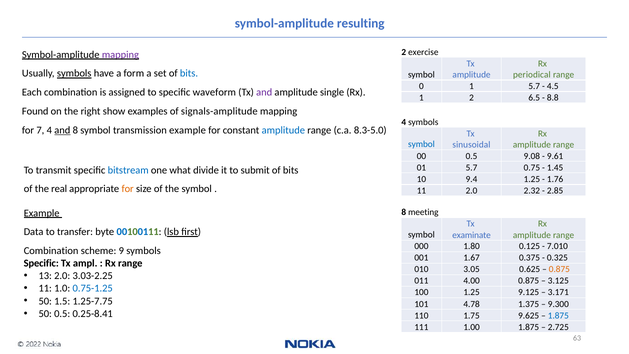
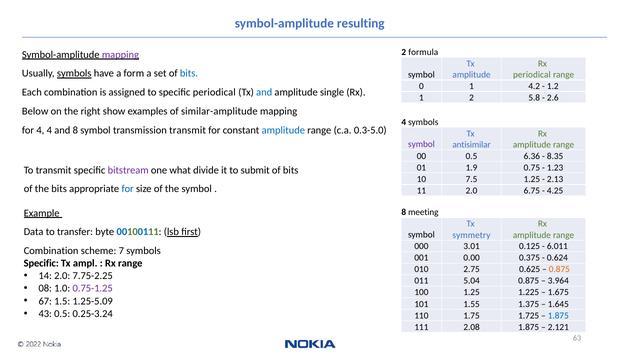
exercise: exercise -> formula
1 5.7: 5.7 -> 4.2
4.5: 4.5 -> 1.2
specific waveform: waveform -> periodical
and at (264, 92) colour: purple -> blue
6.5: 6.5 -> 5.8
8.8: 8.8 -> 2.6
Found: Found -> Below
signals-amplitude: signals-amplitude -> similar-amplitude
for 7: 7 -> 4
and at (62, 130) underline: present -> none
transmission example: example -> transmit
8.3-5.0: 8.3-5.0 -> 0.3-5.0
symbol at (421, 144) colour: blue -> purple
sinusoidal: sinusoidal -> antisimilar
9.08: 9.08 -> 6.36
9.61: 9.61 -> 8.35
01 5.7: 5.7 -> 1.9
1.45: 1.45 -> 1.23
bitstream colour: blue -> purple
9.4: 9.4 -> 7.5
1.76: 1.76 -> 2.13
the real: real -> bits
for at (128, 189) colour: orange -> blue
2.32: 2.32 -> 6.75
2.85: 2.85 -> 4.25
examinate: examinate -> symmetry
1.80: 1.80 -> 3.01
7.010: 7.010 -> 6.011
9: 9 -> 7
1.67: 1.67 -> 0.00
0.325: 0.325 -> 0.624
3.05: 3.05 -> 2.75
13: 13 -> 14
3.03-2.25: 3.03-2.25 -> 7.75-2.25
4.00: 4.00 -> 5.04
3.125: 3.125 -> 3.964
11 at (45, 288): 11 -> 08
0.75-1.25 colour: blue -> purple
9.125: 9.125 -> 1.225
3.171: 3.171 -> 1.675
50 at (45, 301): 50 -> 67
1.25-7.75: 1.25-7.75 -> 1.25-5.09
4.78: 4.78 -> 1.55
9.300: 9.300 -> 1.645
50 at (45, 314): 50 -> 43
0.25-8.41: 0.25-8.41 -> 0.25-3.24
9.625: 9.625 -> 1.725
1.00: 1.00 -> 2.08
2.725: 2.725 -> 2.121
